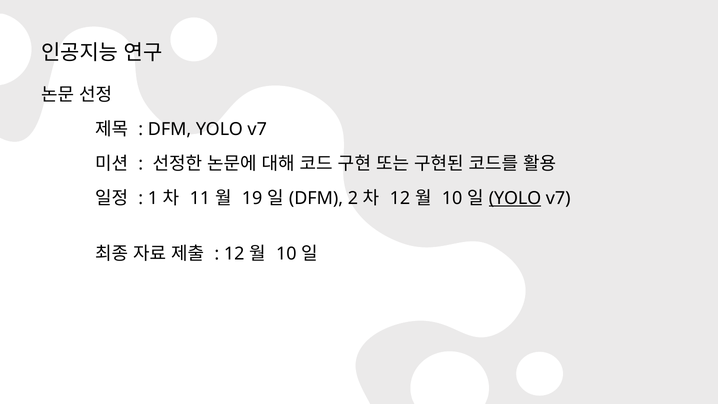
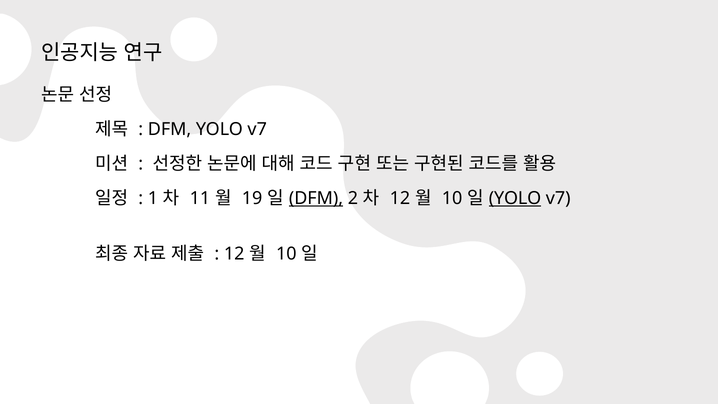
DFM at (316, 198) underline: none -> present
